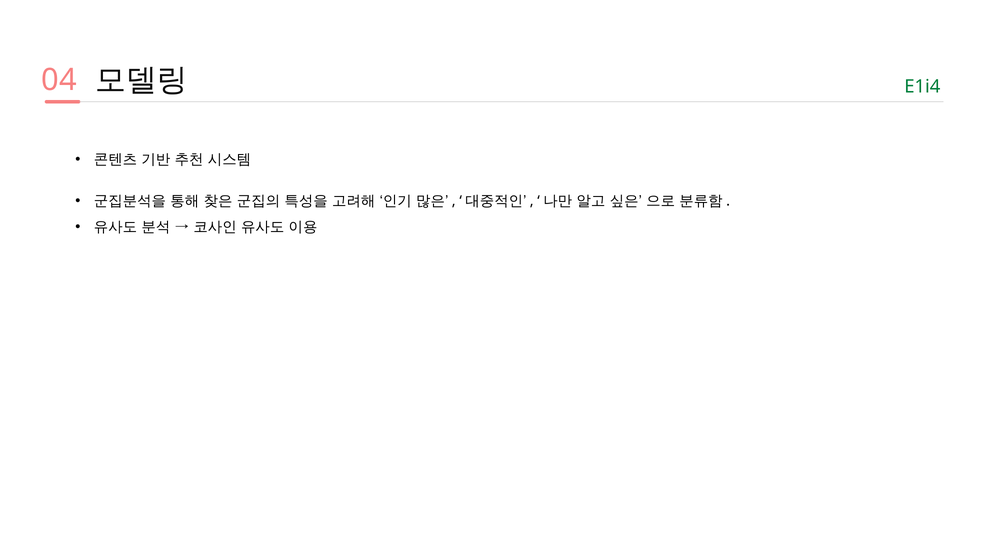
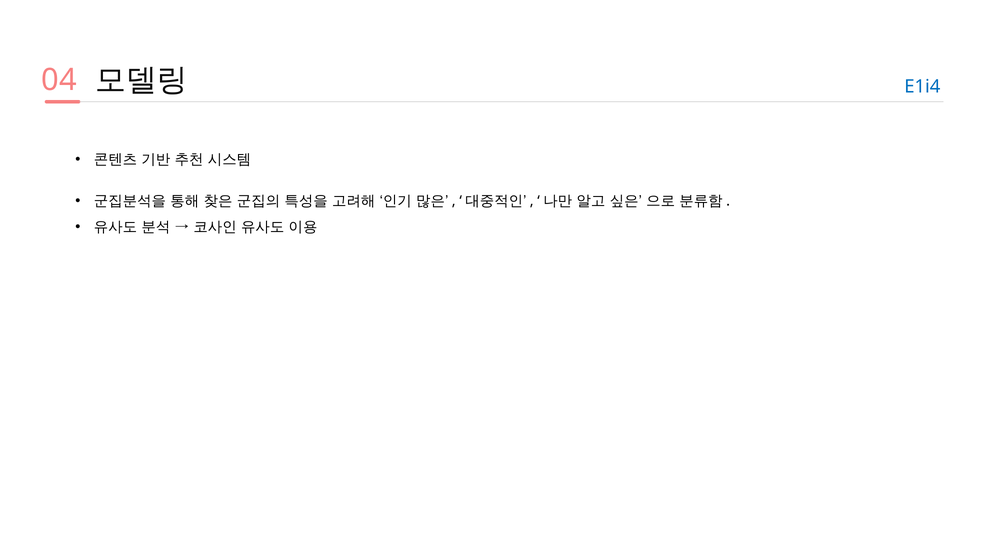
E1i4 colour: green -> blue
